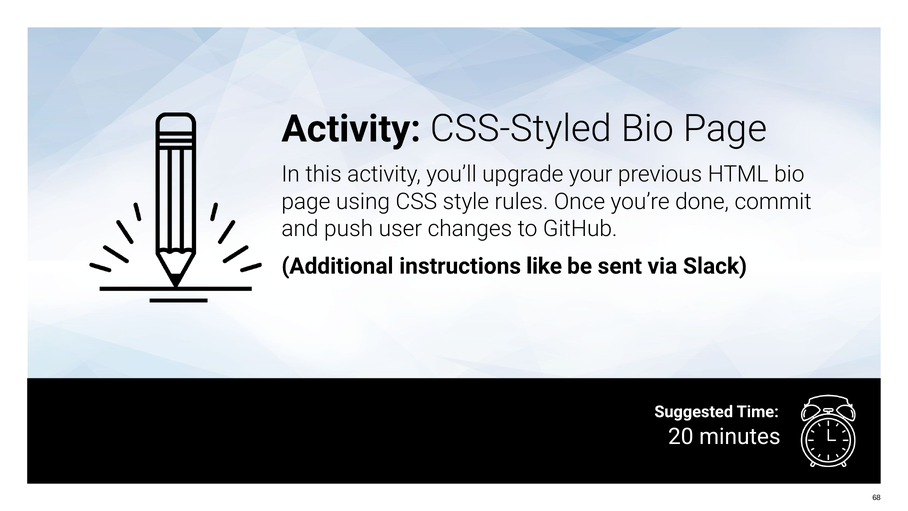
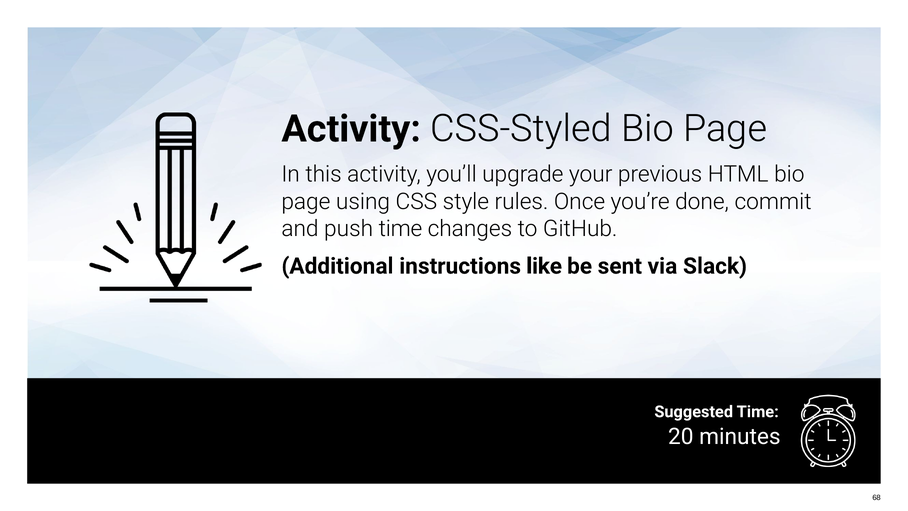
push user: user -> time
